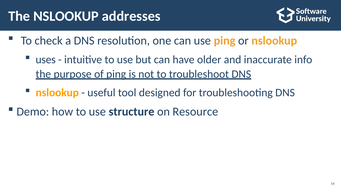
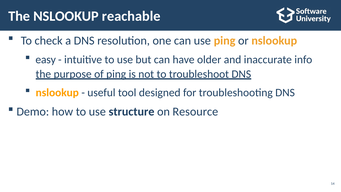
addresses: addresses -> reachable
uses: uses -> easy
